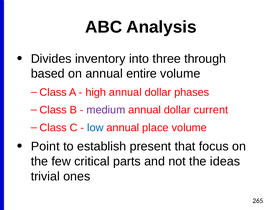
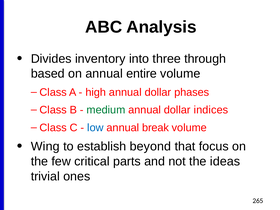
medium colour: purple -> green
current: current -> indices
place: place -> break
Point: Point -> Wing
present: present -> beyond
